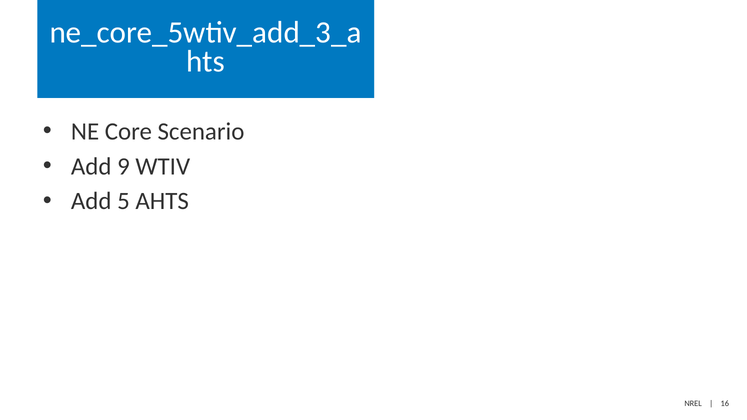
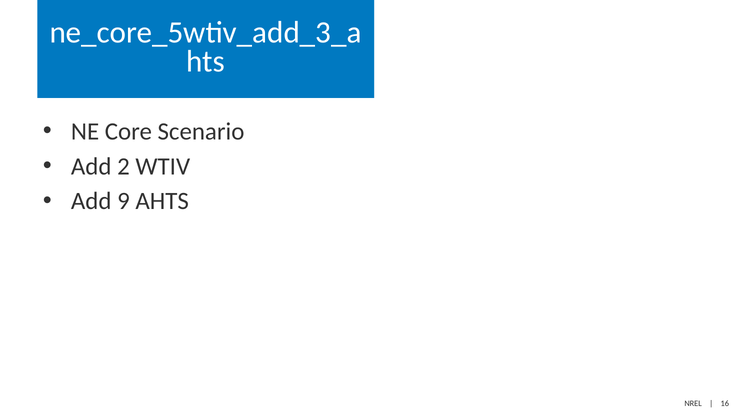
9: 9 -> 2
5: 5 -> 9
